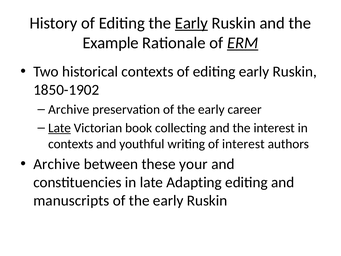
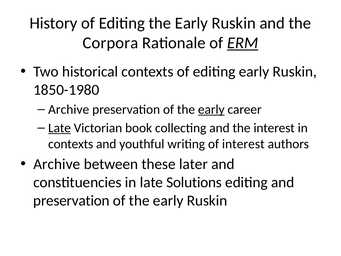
Early at (191, 23) underline: present -> none
Example: Example -> Corpora
1850-1902: 1850-1902 -> 1850-1980
early at (211, 109) underline: none -> present
your: your -> later
Adapting: Adapting -> Solutions
manuscripts at (71, 200): manuscripts -> preservation
